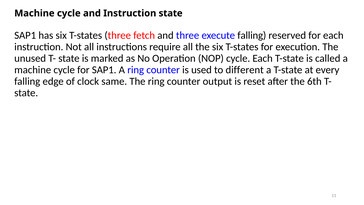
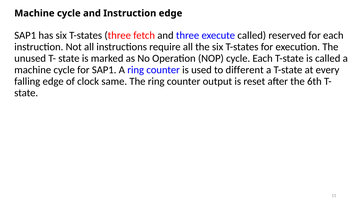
Instruction state: state -> edge
execute falling: falling -> called
